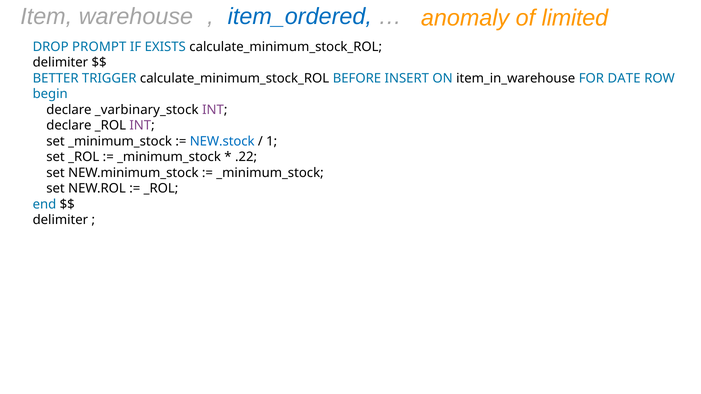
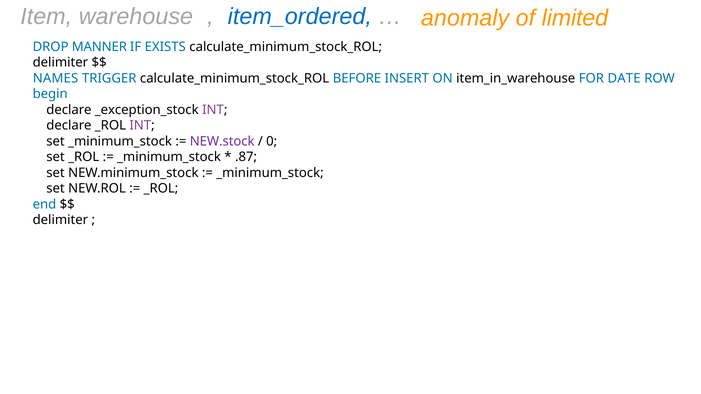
PROMPT: PROMPT -> MANNER
BETTER: BETTER -> NAMES
_varbinary_stock: _varbinary_stock -> _exception_stock
NEW.stock colour: blue -> purple
1: 1 -> 0
.22: .22 -> .87
